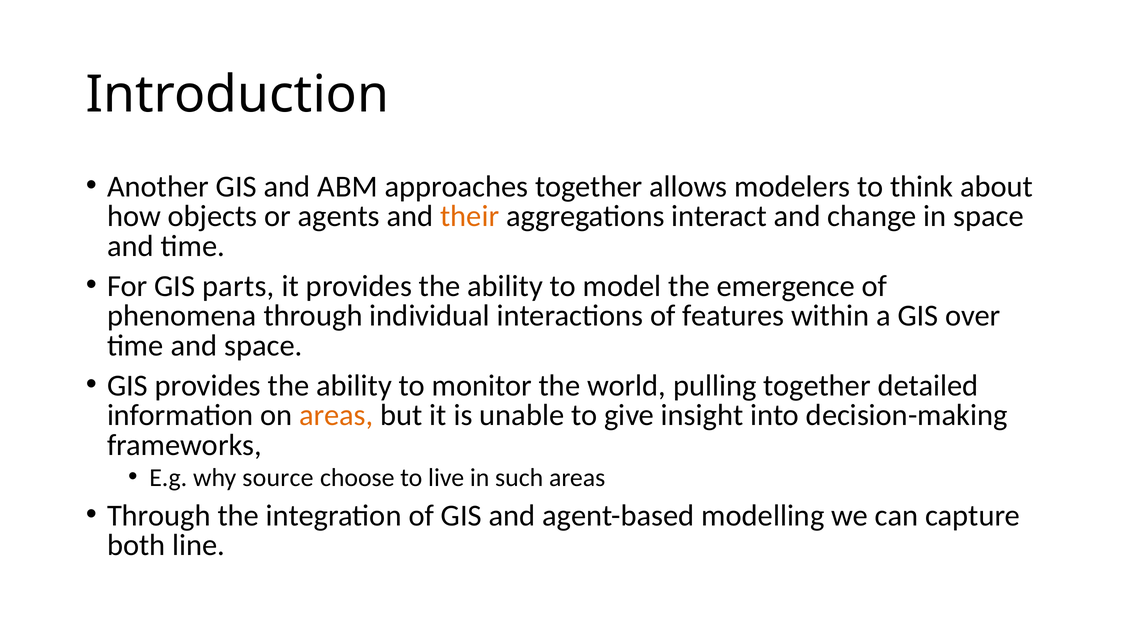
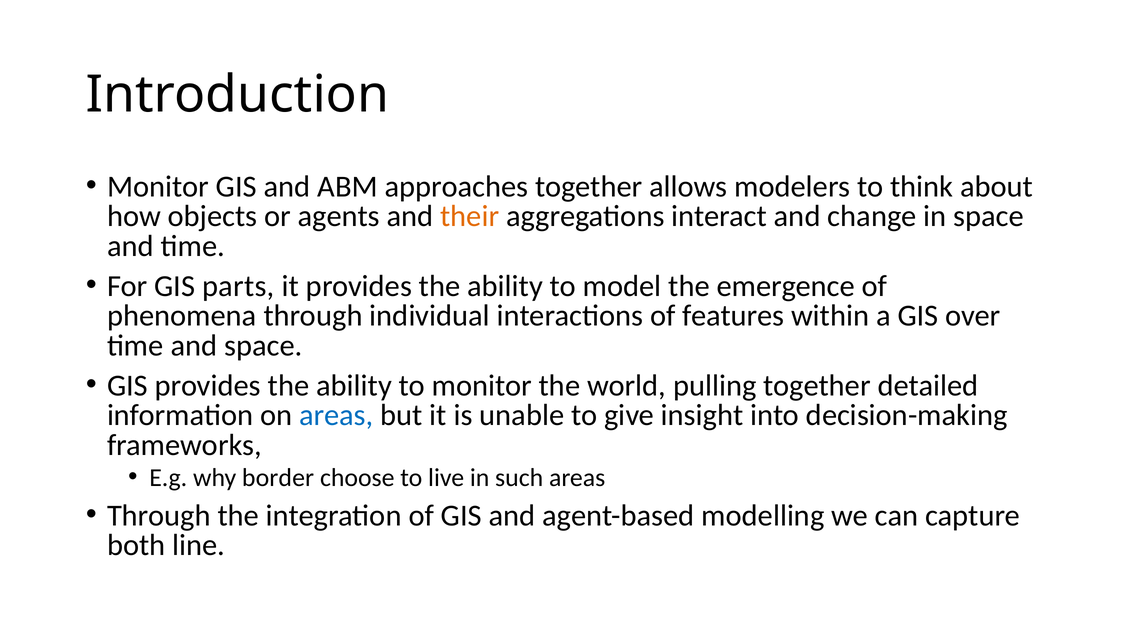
Another at (158, 187): Another -> Monitor
areas at (336, 415) colour: orange -> blue
source: source -> border
